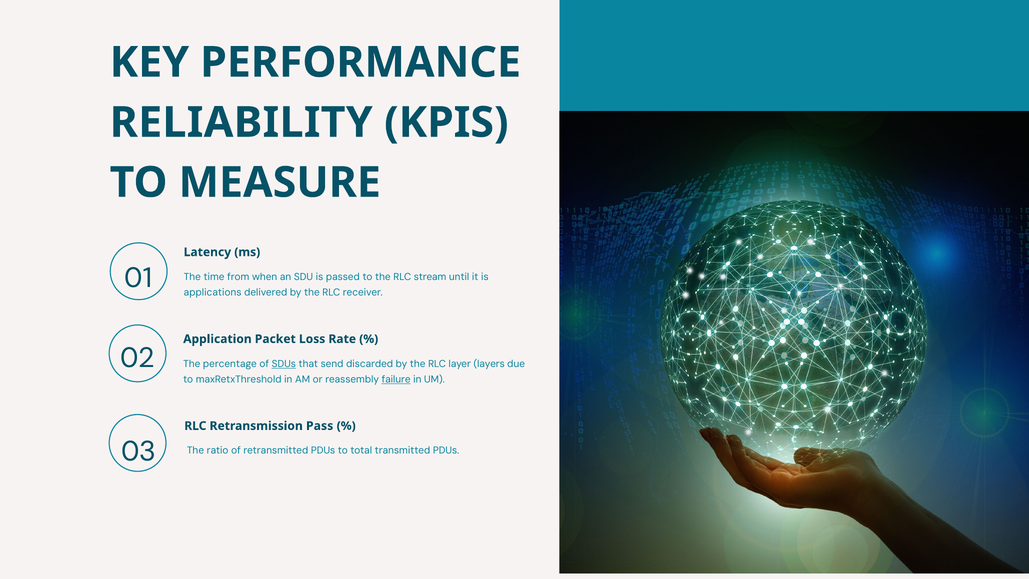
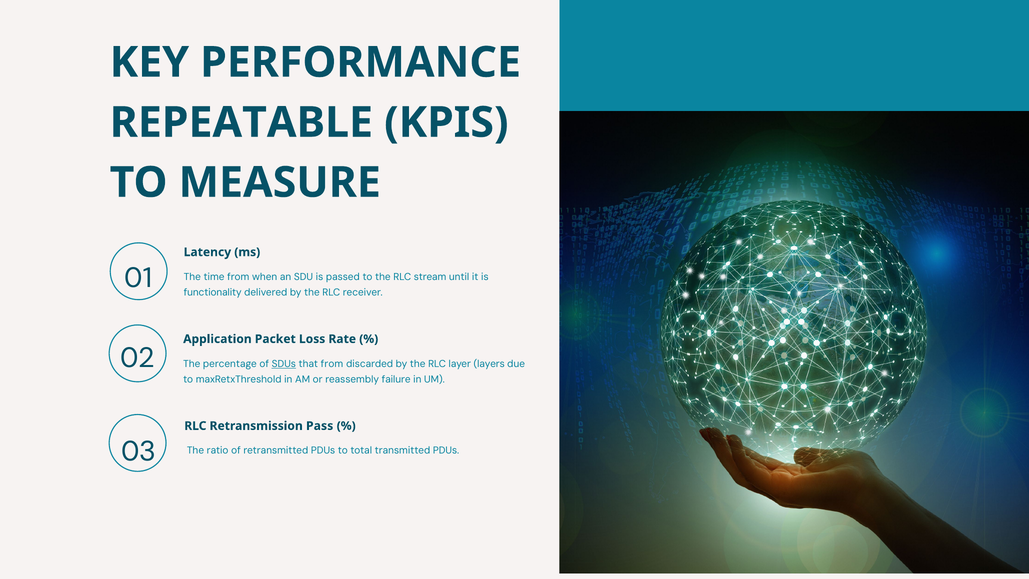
RELIABILITY: RELIABILITY -> REPEATABLE
applications: applications -> functionality
that send: send -> from
failure underline: present -> none
